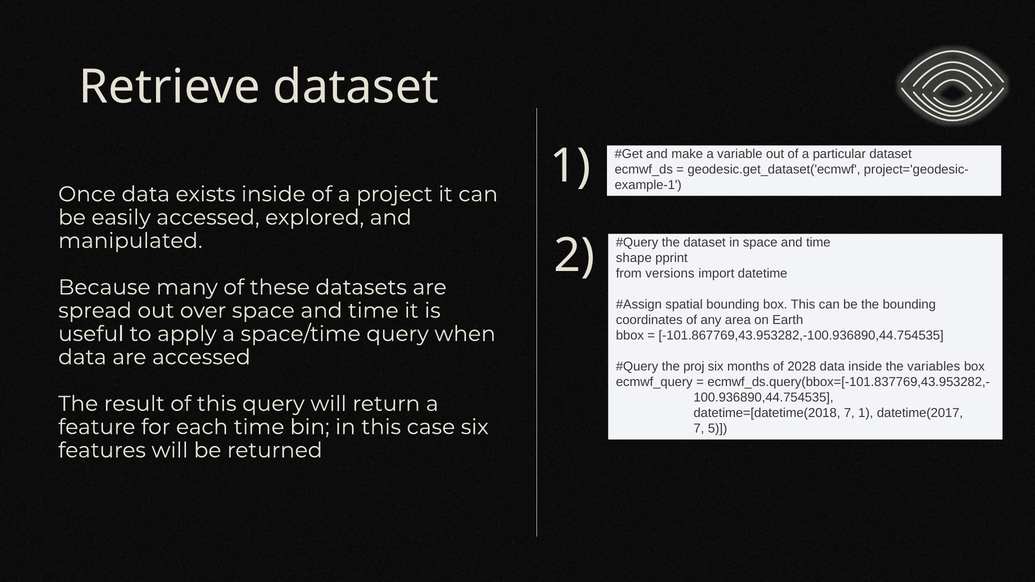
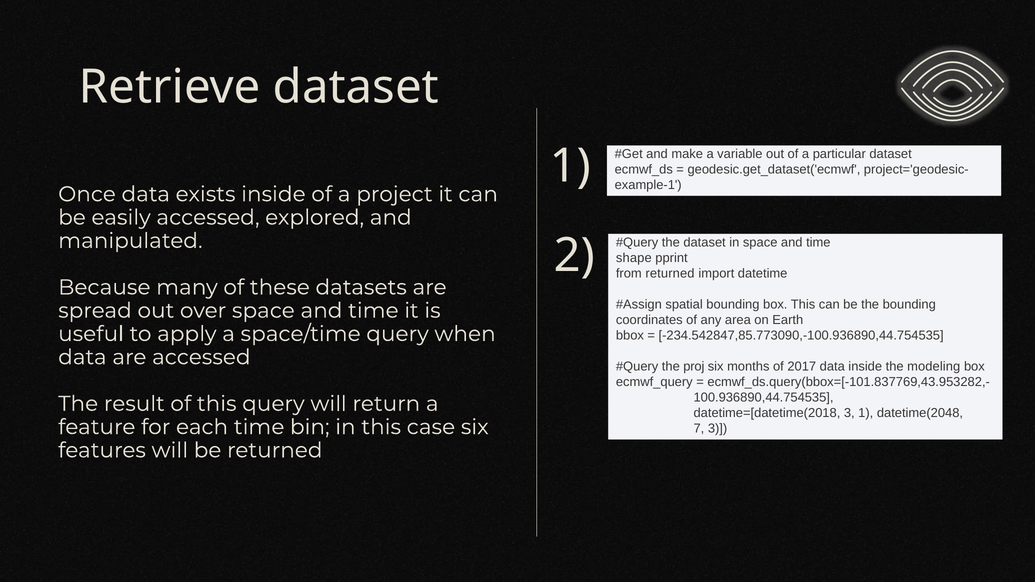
from versions: versions -> returned
-101.867769,43.953282,-100.936890,44.754535: -101.867769,43.953282,-100.936890,44.754535 -> -234.542847,85.773090,-100.936890,44.754535
2028: 2028 -> 2017
variables: variables -> modeling
datetime=[datetime(2018 7: 7 -> 3
datetime(2017: datetime(2017 -> datetime(2048
7 5: 5 -> 3
